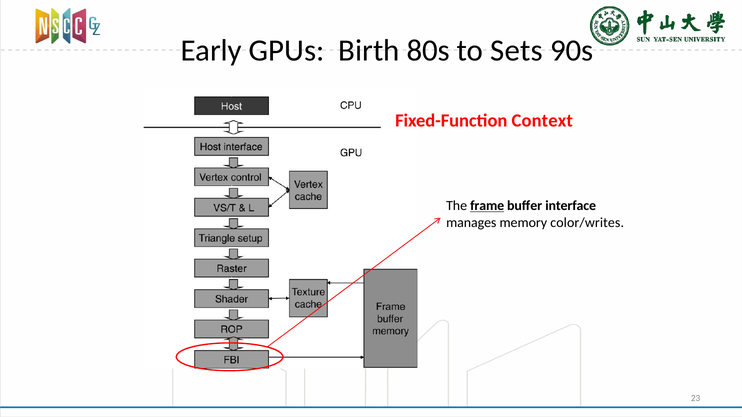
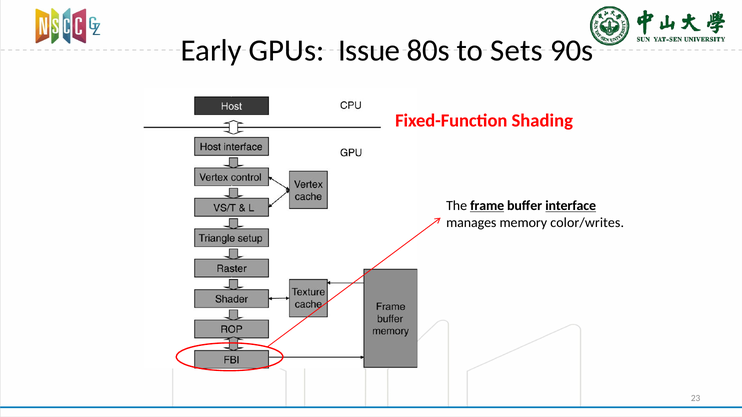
Birth: Birth -> Issue
Context: Context -> Shading
interface underline: none -> present
